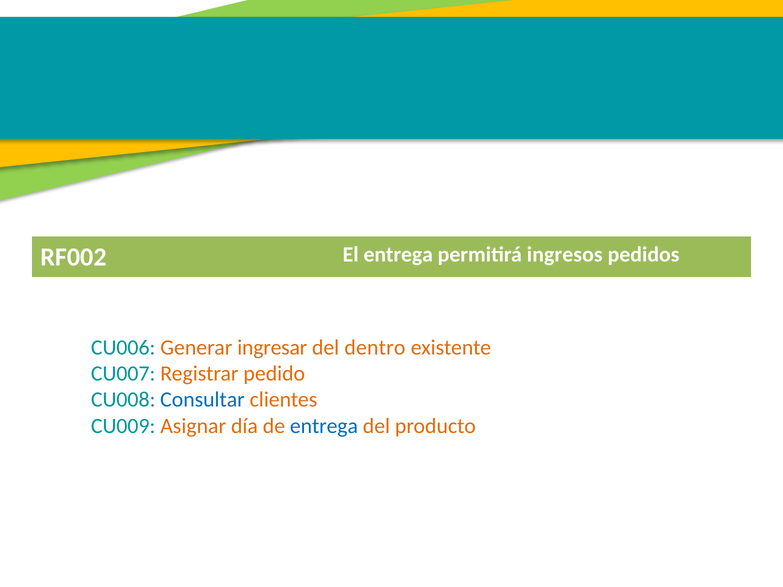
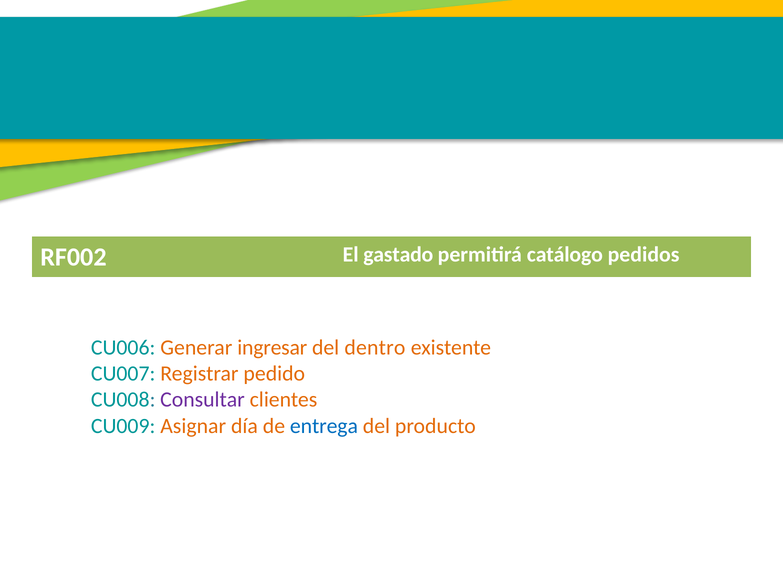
El entrega: entrega -> gastado
ingresos: ingresos -> catálogo
Consultar colour: blue -> purple
